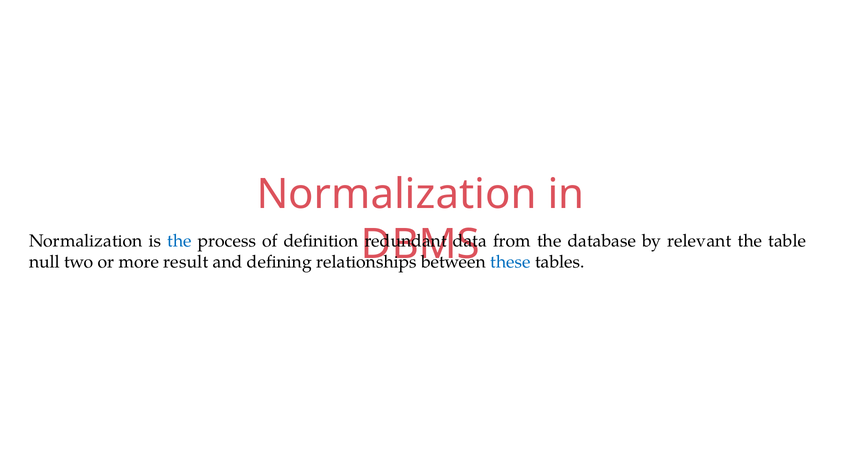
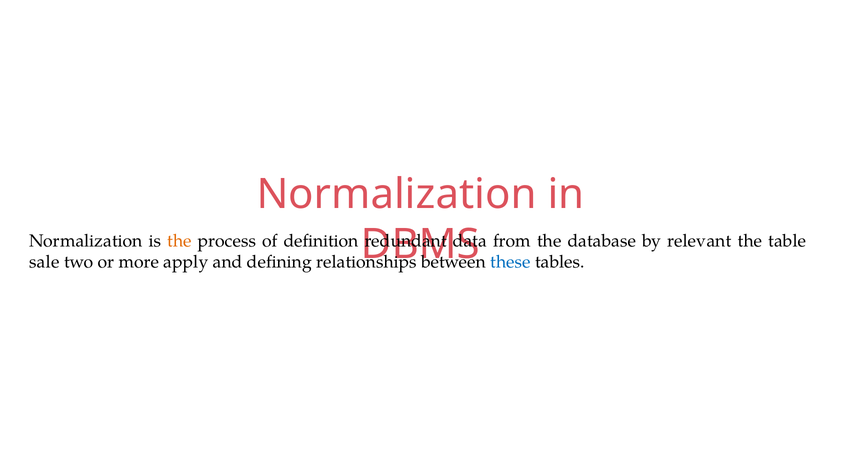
the at (179, 241) colour: blue -> orange
null: null -> sale
result: result -> apply
